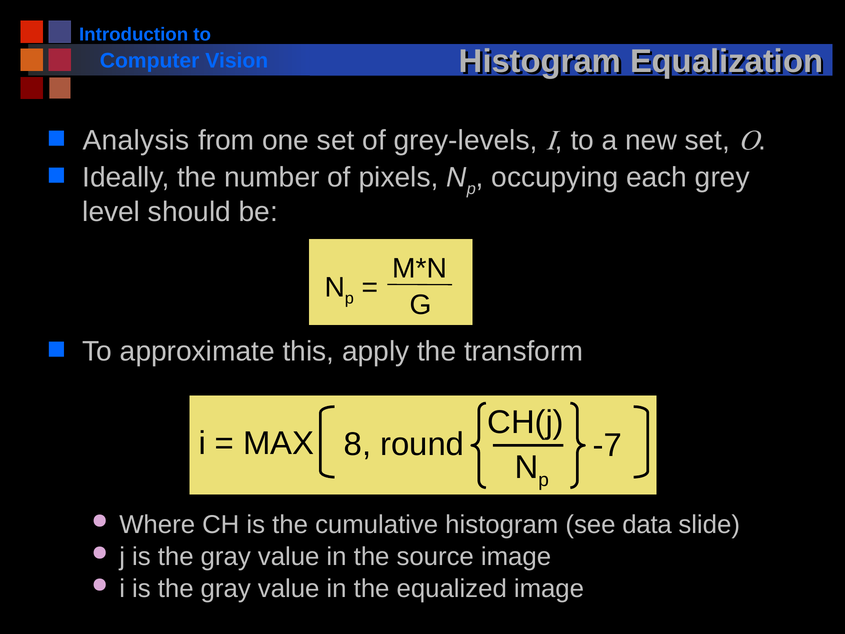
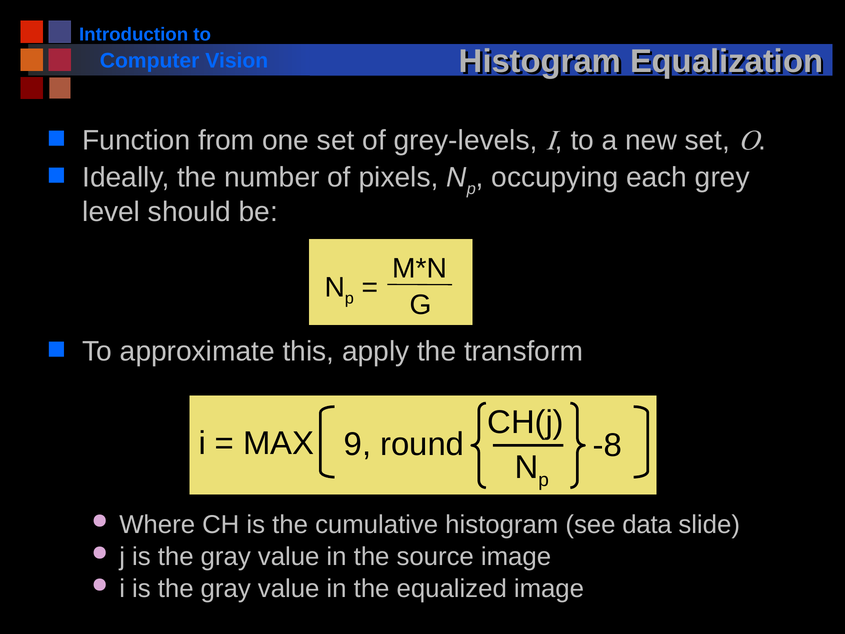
Analysis: Analysis -> Function
8: 8 -> 9
-7: -7 -> -8
